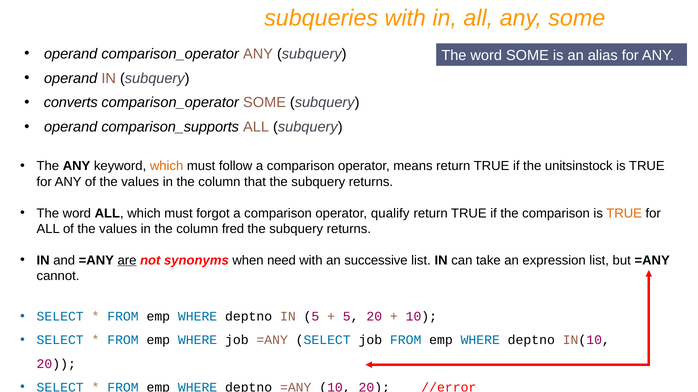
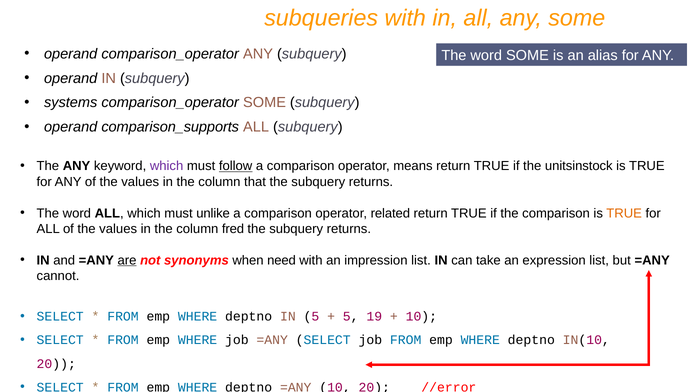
converts: converts -> systems
which at (167, 166) colour: orange -> purple
follow underline: none -> present
forgot: forgot -> unlike
qualify: qualify -> related
successive: successive -> impression
5 20: 20 -> 19
